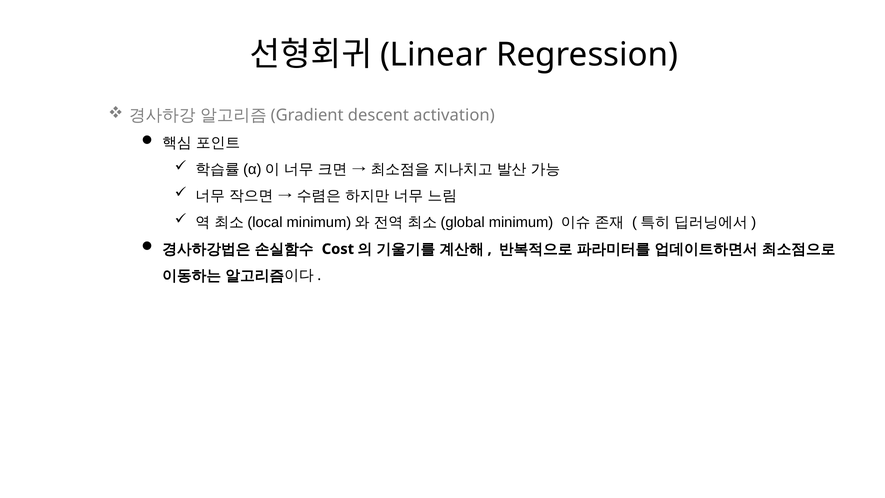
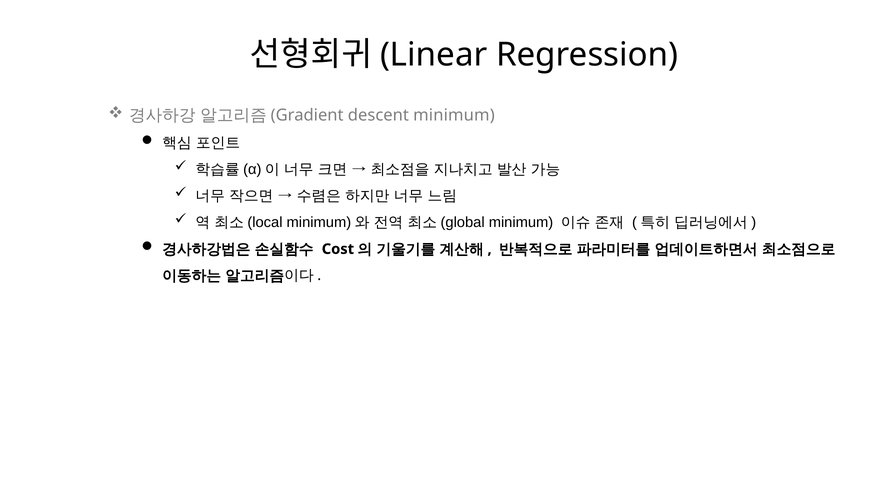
descent activation: activation -> minimum
